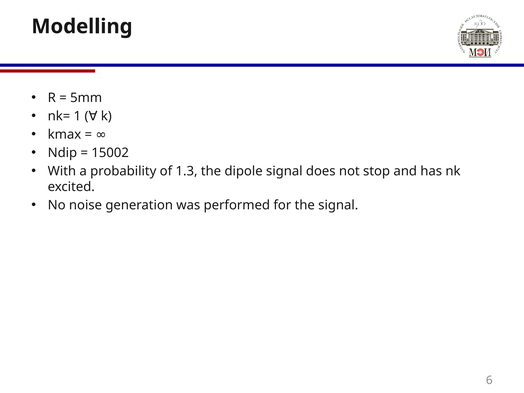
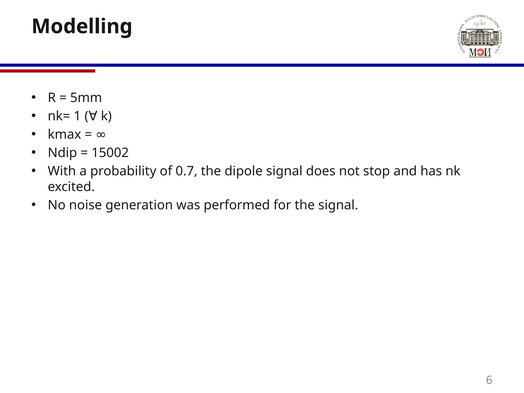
1.3: 1.3 -> 0.7
